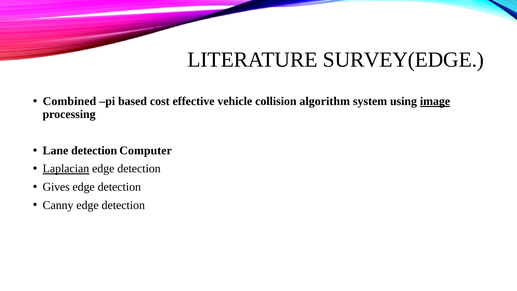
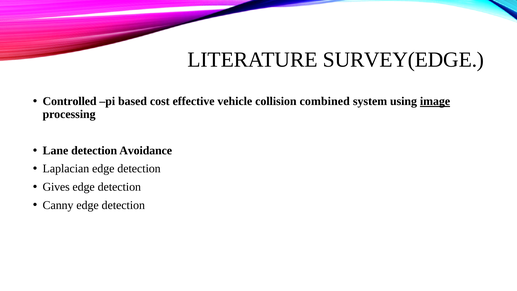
Combined: Combined -> Controlled
algorithm: algorithm -> combined
Computer: Computer -> Avoidance
Laplacian underline: present -> none
